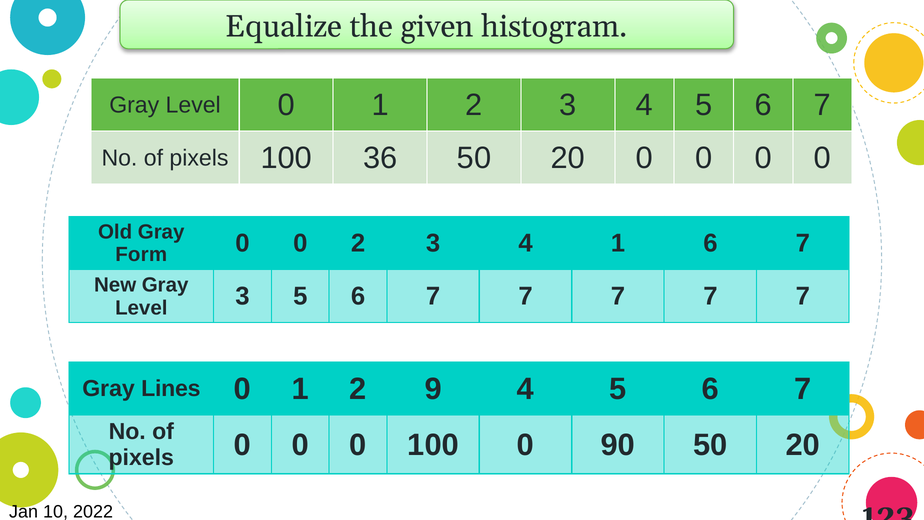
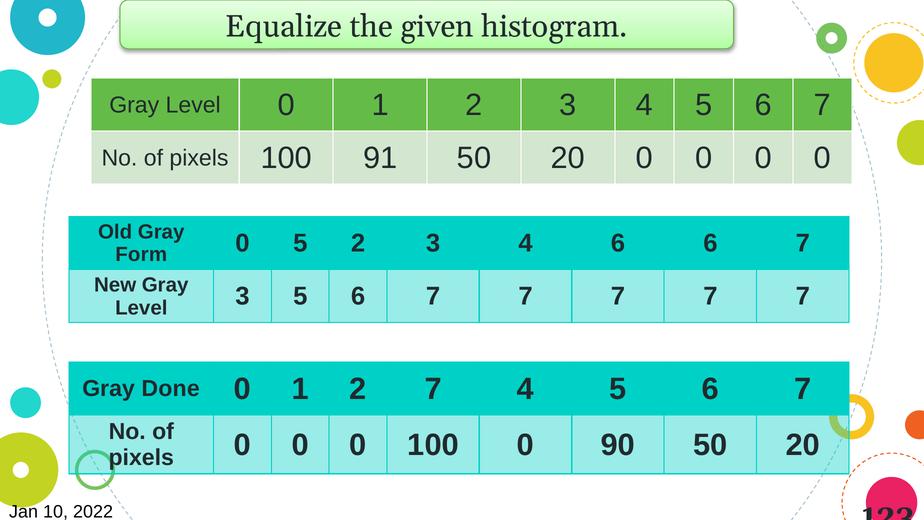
36: 36 -> 91
0 at (300, 243): 0 -> 5
4 1: 1 -> 6
Lines: Lines -> Done
2 9: 9 -> 7
